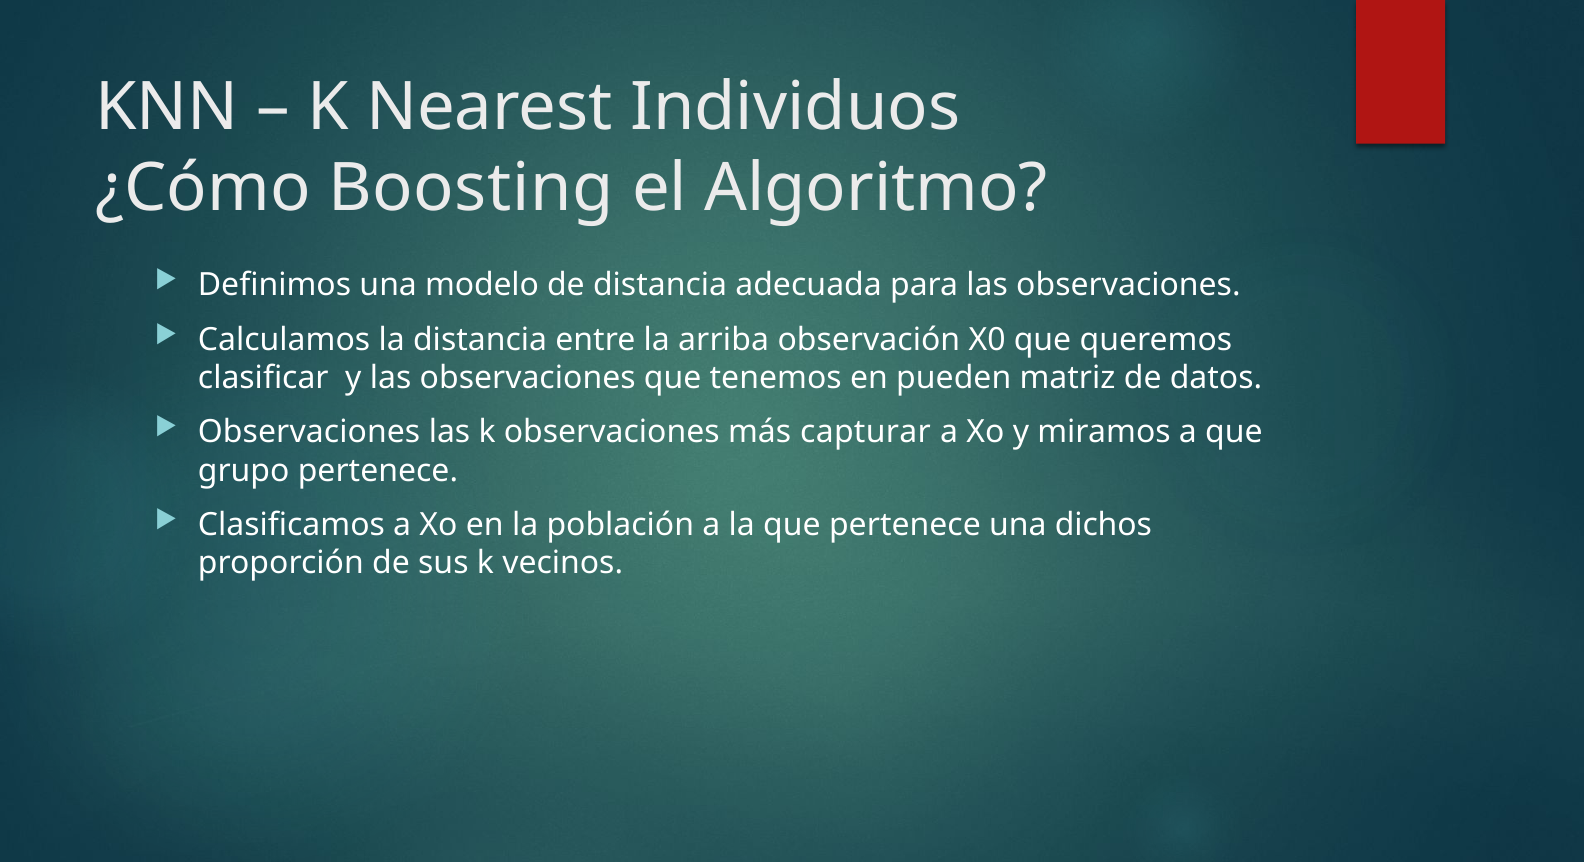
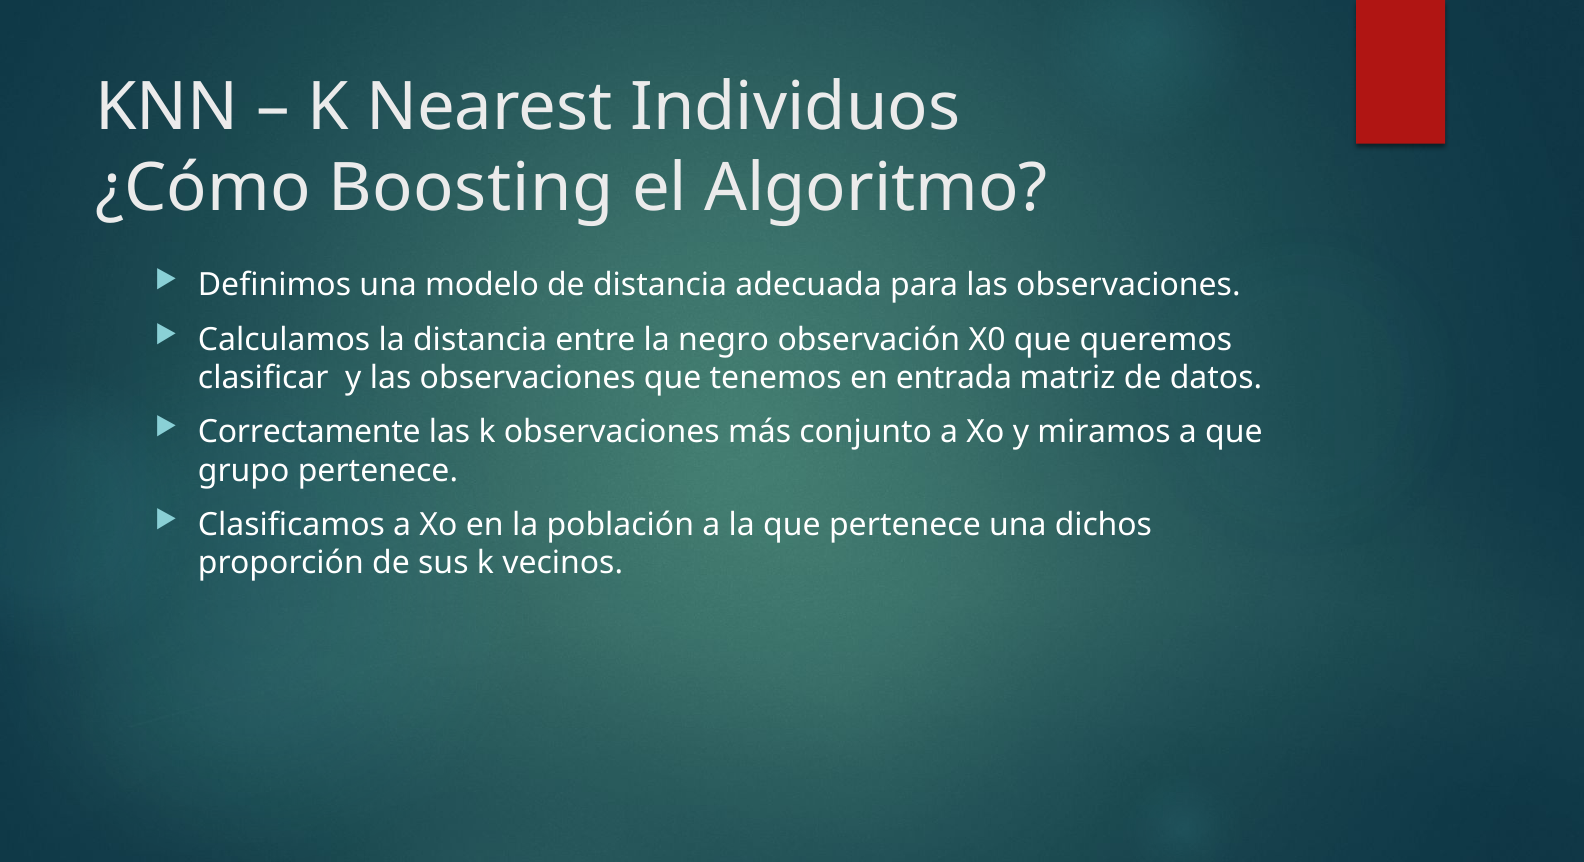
arriba: arriba -> negro
pueden: pueden -> entrada
Observaciones at (309, 432): Observaciones -> Correctamente
capturar: capturar -> conjunto
